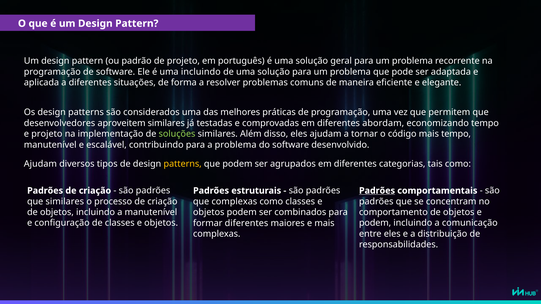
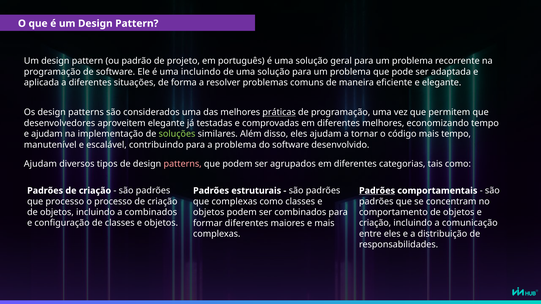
práticas underline: none -> present
aproveitem similares: similares -> elegante
diferentes abordam: abordam -> melhores
e projeto: projeto -> ajudam
patterns at (183, 164) colour: yellow -> pink
que similares: similares -> processo
a manutenível: manutenível -> combinados
podem at (375, 223): podem -> criação
